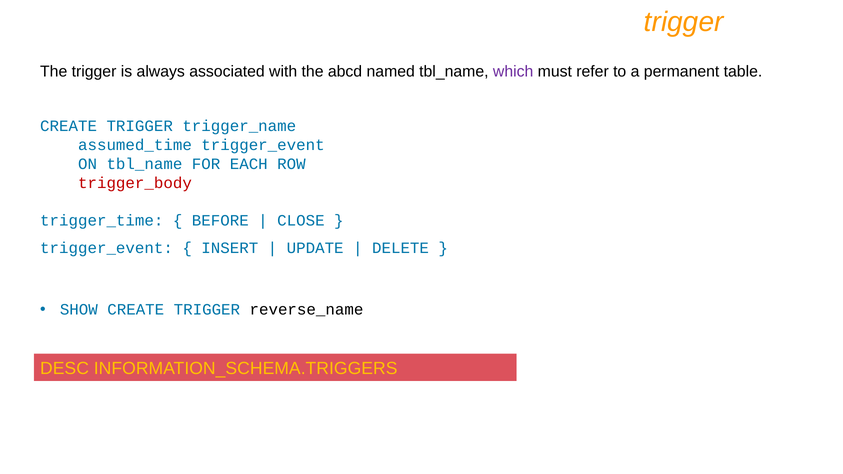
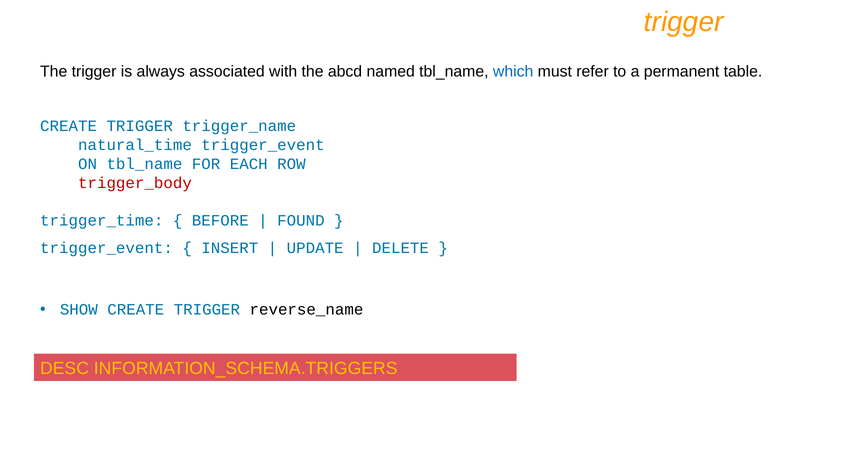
which colour: purple -> blue
assumed_time: assumed_time -> natural_time
CLOSE: CLOSE -> FOUND
